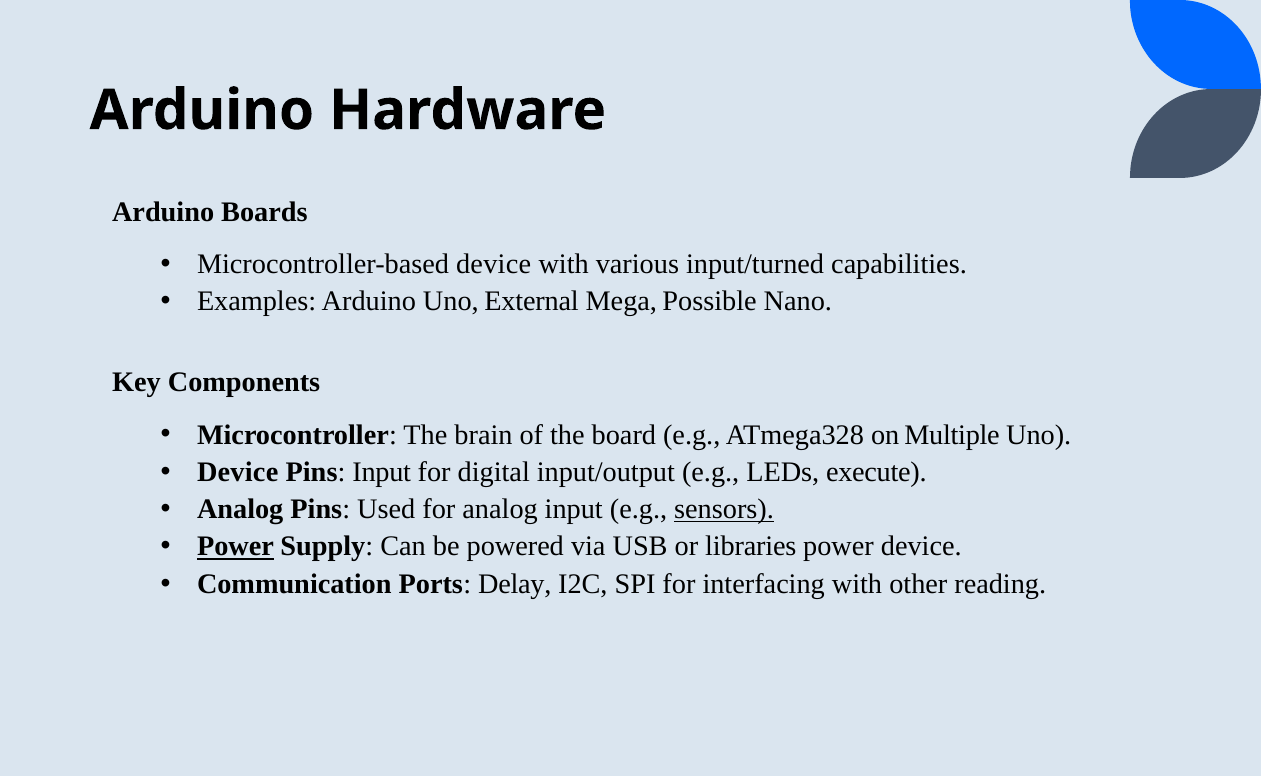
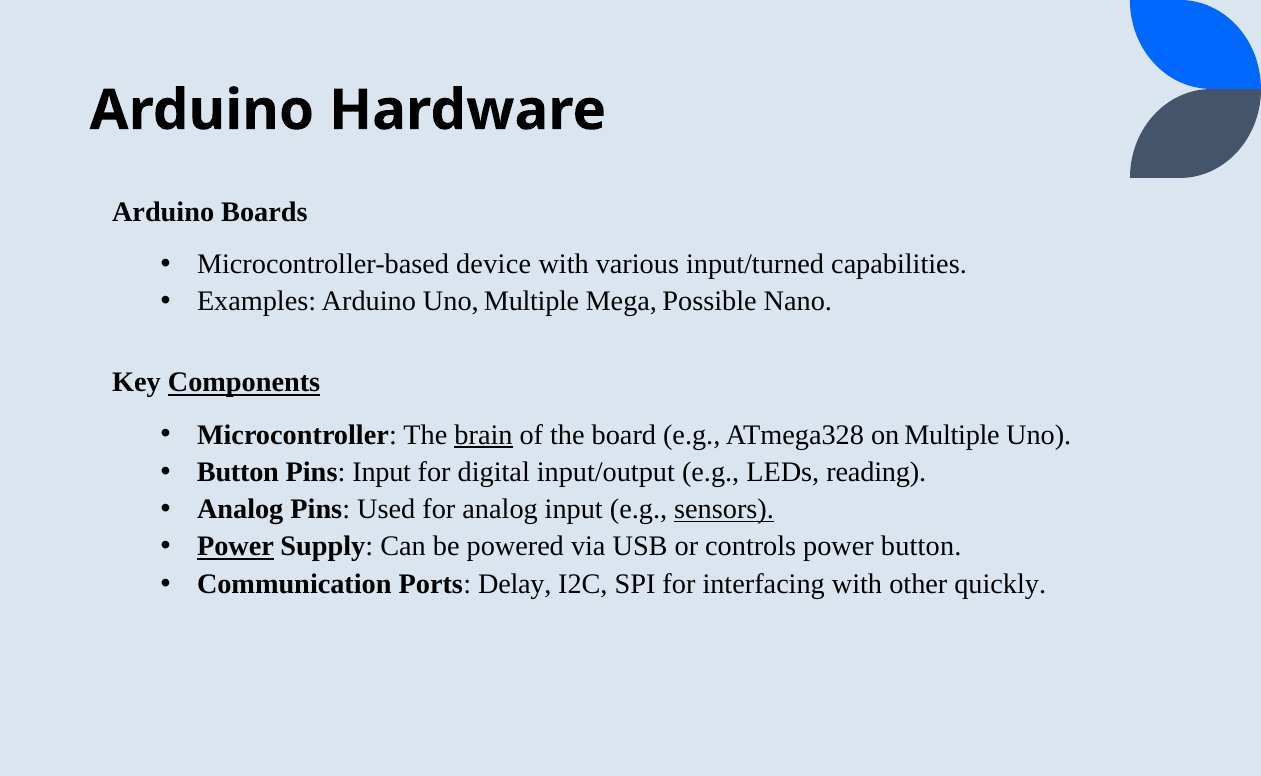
Uno External: External -> Multiple
Components underline: none -> present
brain underline: none -> present
Device at (238, 472): Device -> Button
execute: execute -> reading
libraries: libraries -> controls
power device: device -> button
reading: reading -> quickly
